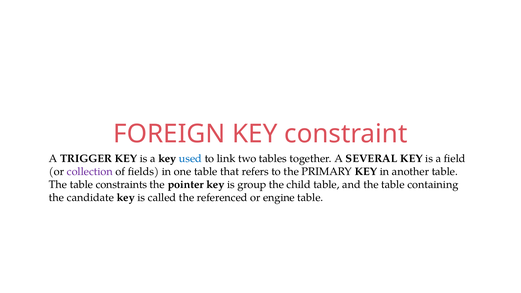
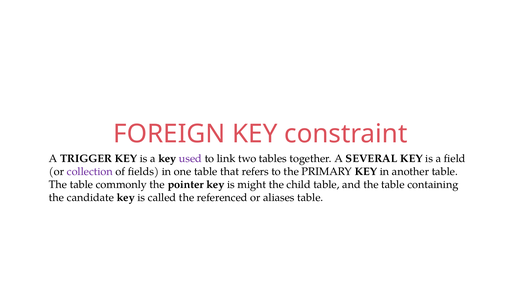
used colour: blue -> purple
constraints: constraints -> commonly
group: group -> might
engine: engine -> aliases
